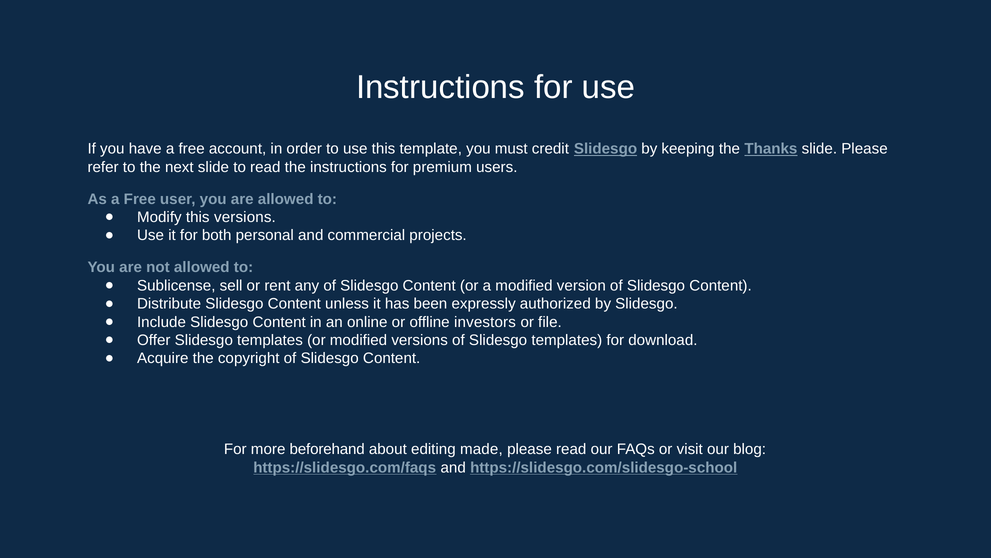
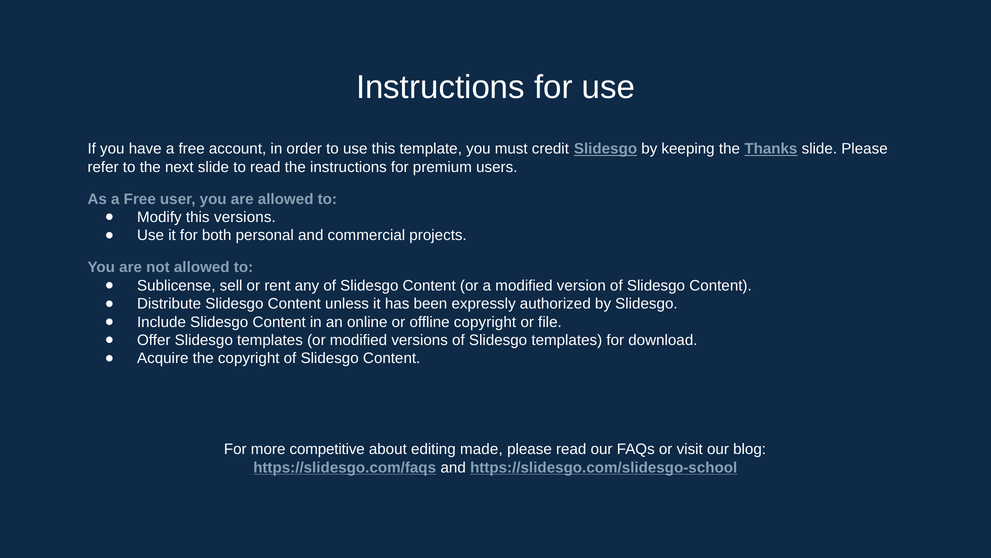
offline investors: investors -> copyright
beforehand: beforehand -> competitive
